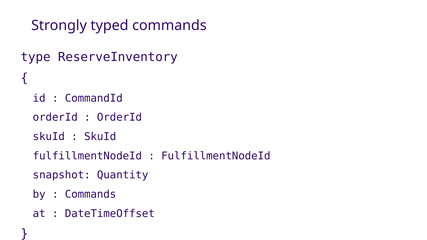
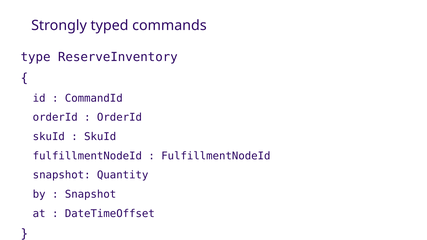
Commands at (91, 194): Commands -> Snapshot
